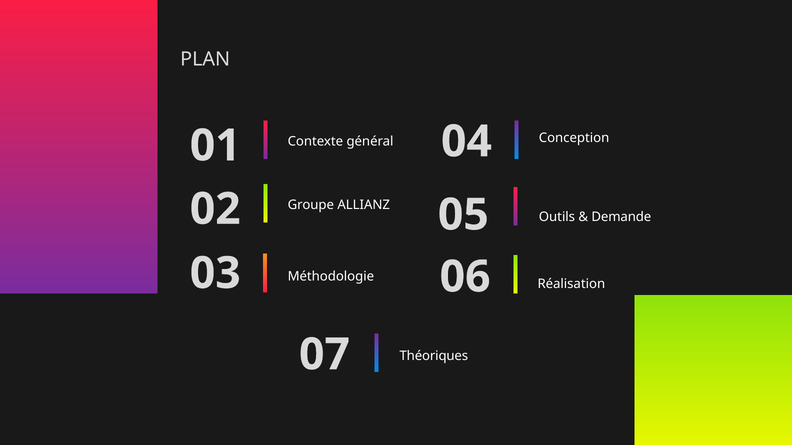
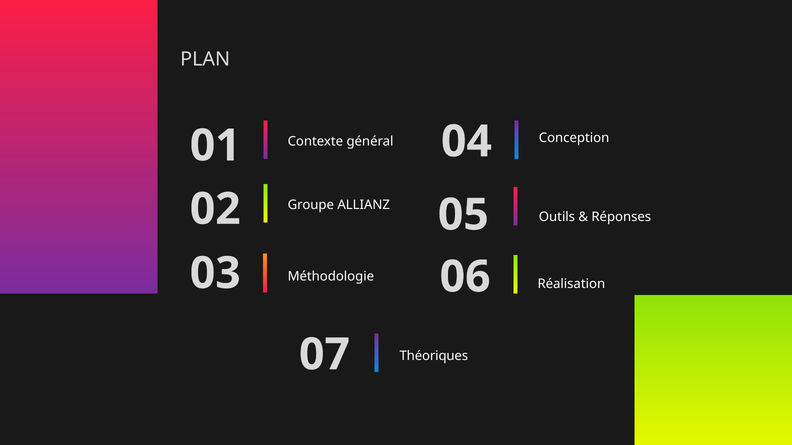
Demande: Demande -> Réponses
